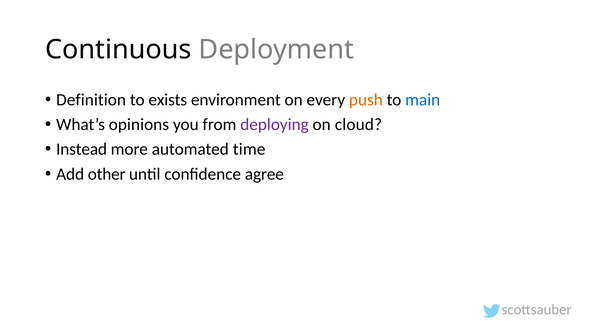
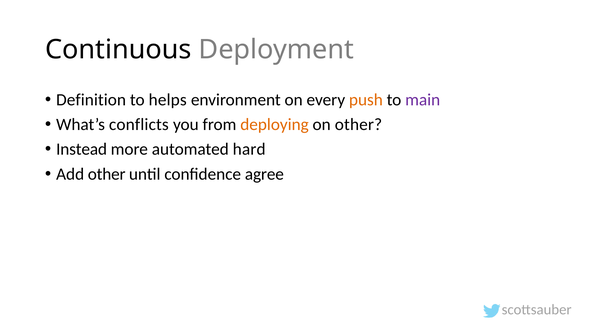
exists: exists -> helps
main colour: blue -> purple
opinions: opinions -> conflicts
deploying colour: purple -> orange
on cloud: cloud -> other
time: time -> hard
